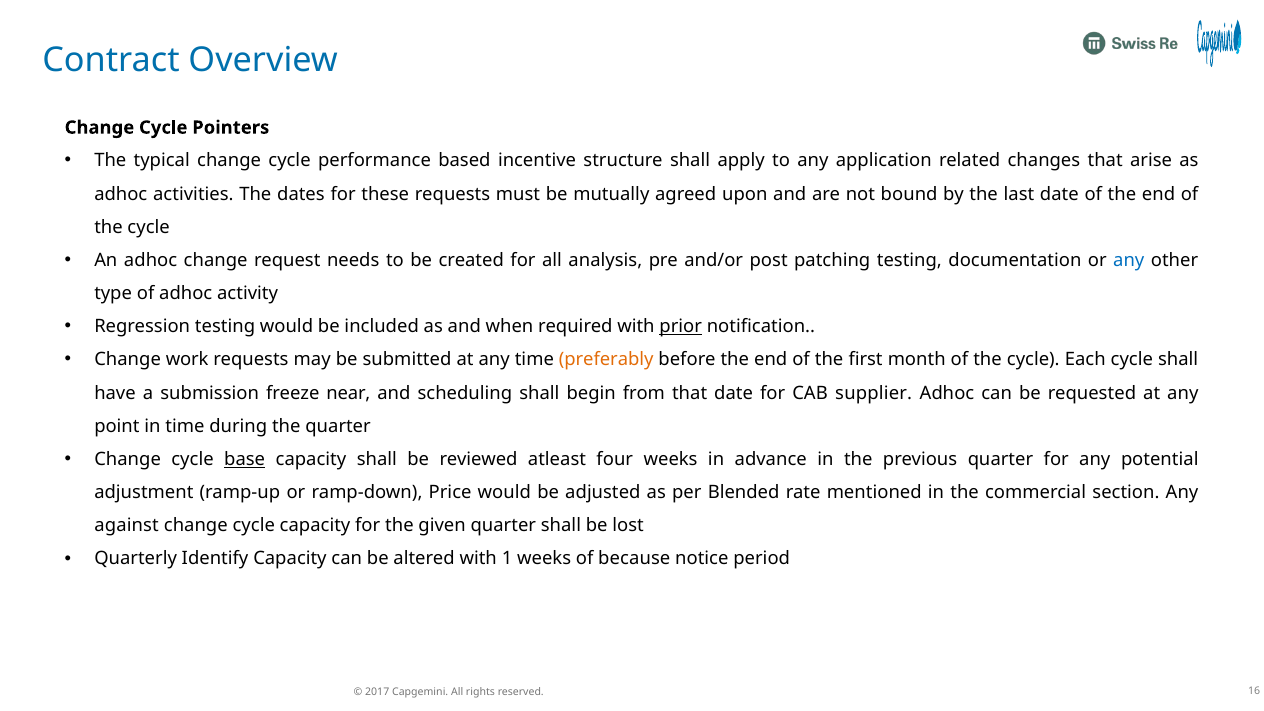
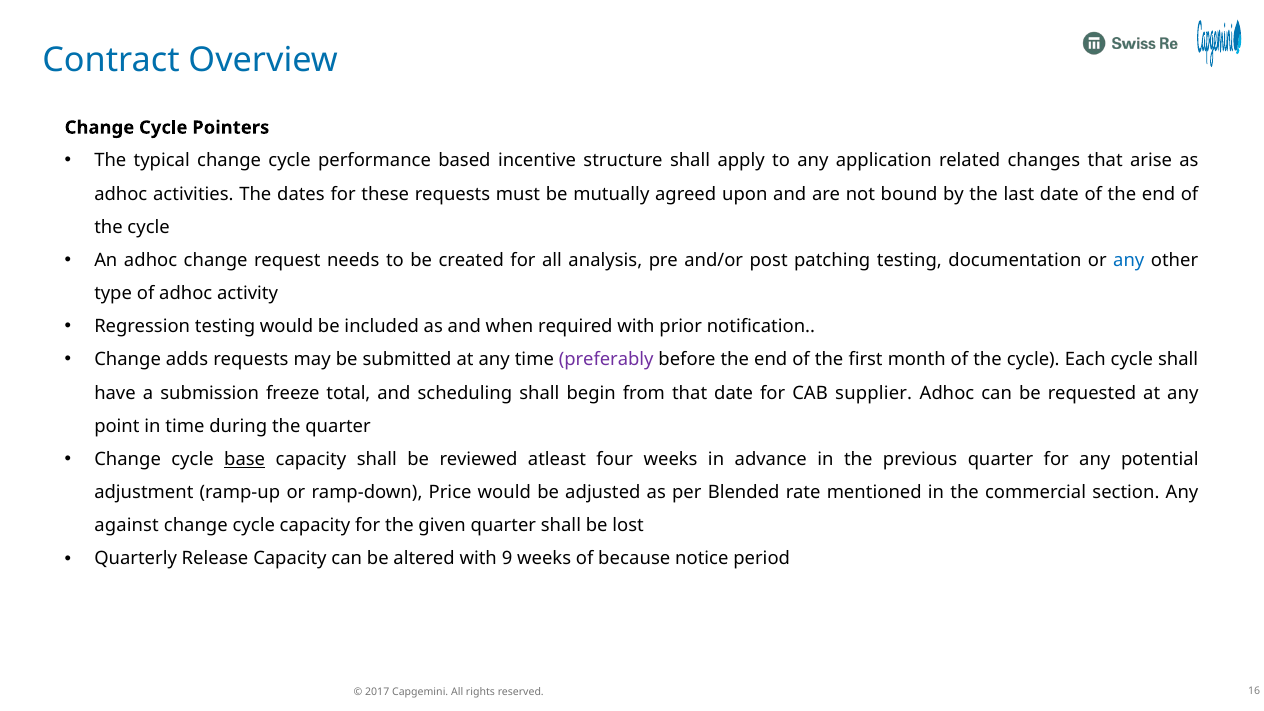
prior underline: present -> none
work: work -> adds
preferably colour: orange -> purple
near: near -> total
Identify: Identify -> Release
1: 1 -> 9
